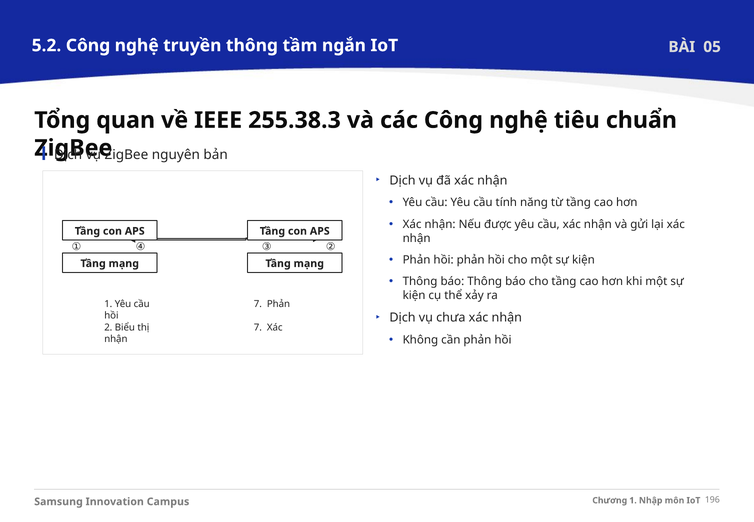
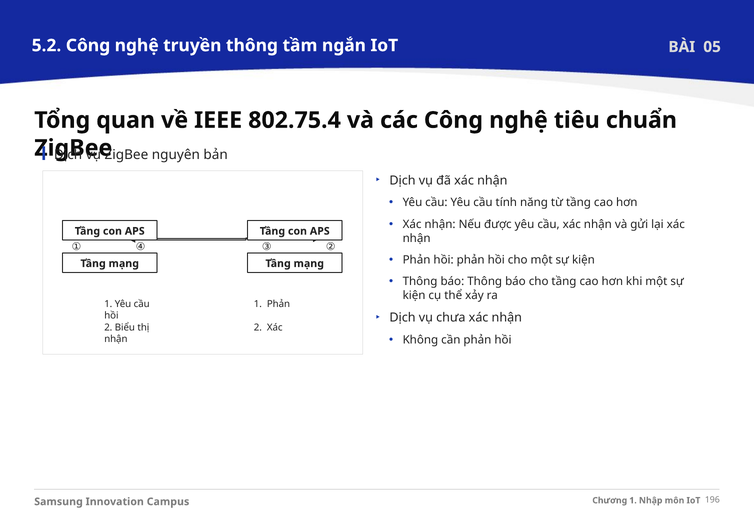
255.38.3: 255.38.3 -> 802.75.4
cầu 7: 7 -> 1
7 at (258, 328): 7 -> 2
